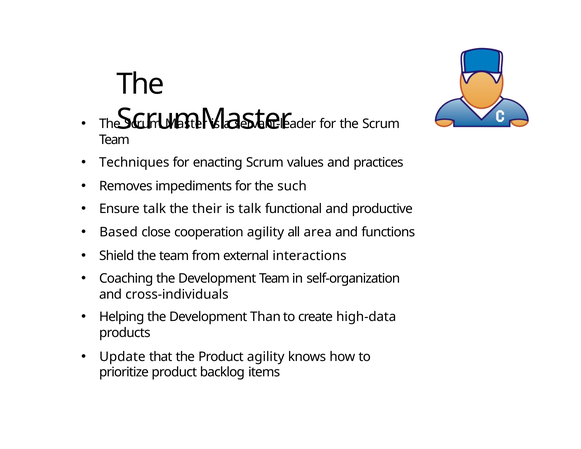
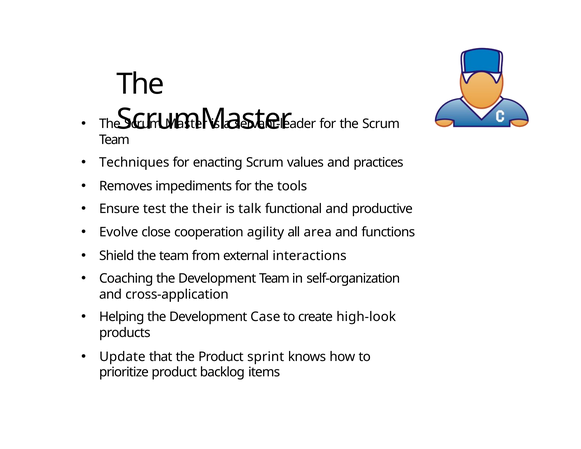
such: such -> tools
Ensure talk: talk -> test
Based: Based -> Evolve
cross-individuals: cross-individuals -> cross-application
Than: Than -> Case
high-data: high-data -> high-look
Product agility: agility -> sprint
